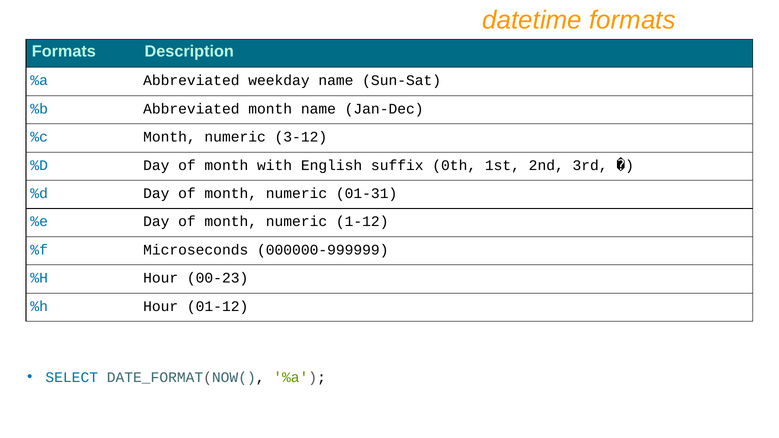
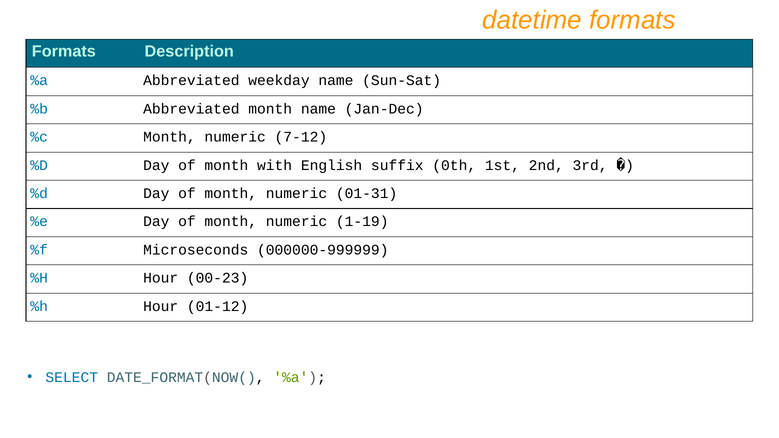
3-12: 3-12 -> 7-12
1-12: 1-12 -> 1-19
